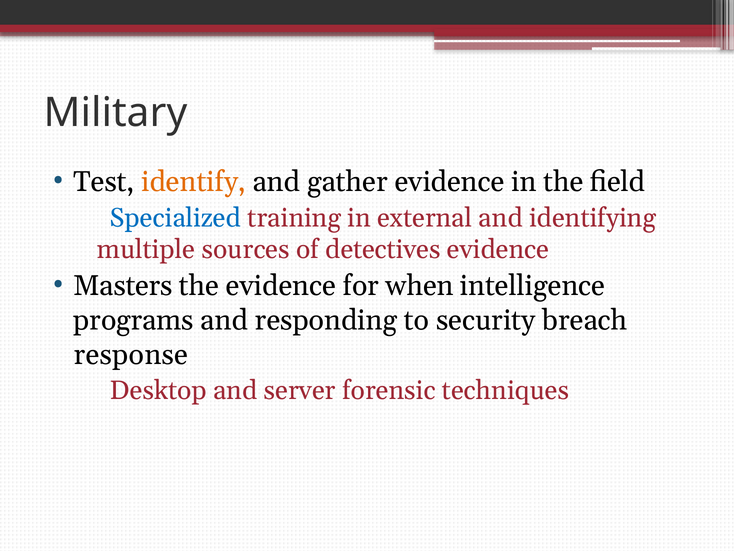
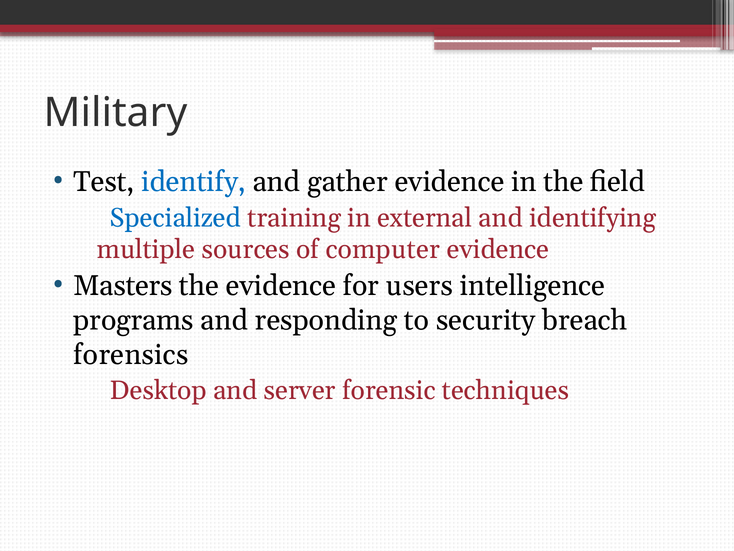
identify colour: orange -> blue
detectives: detectives -> computer
when: when -> users
response: response -> forensics
